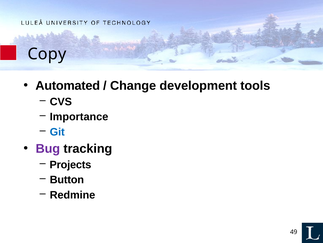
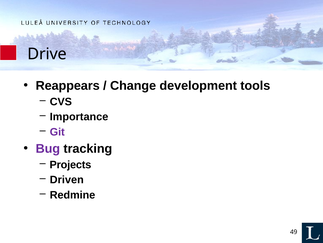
Copy: Copy -> Drive
Automated: Automated -> Reappears
Git colour: blue -> purple
Button: Button -> Driven
